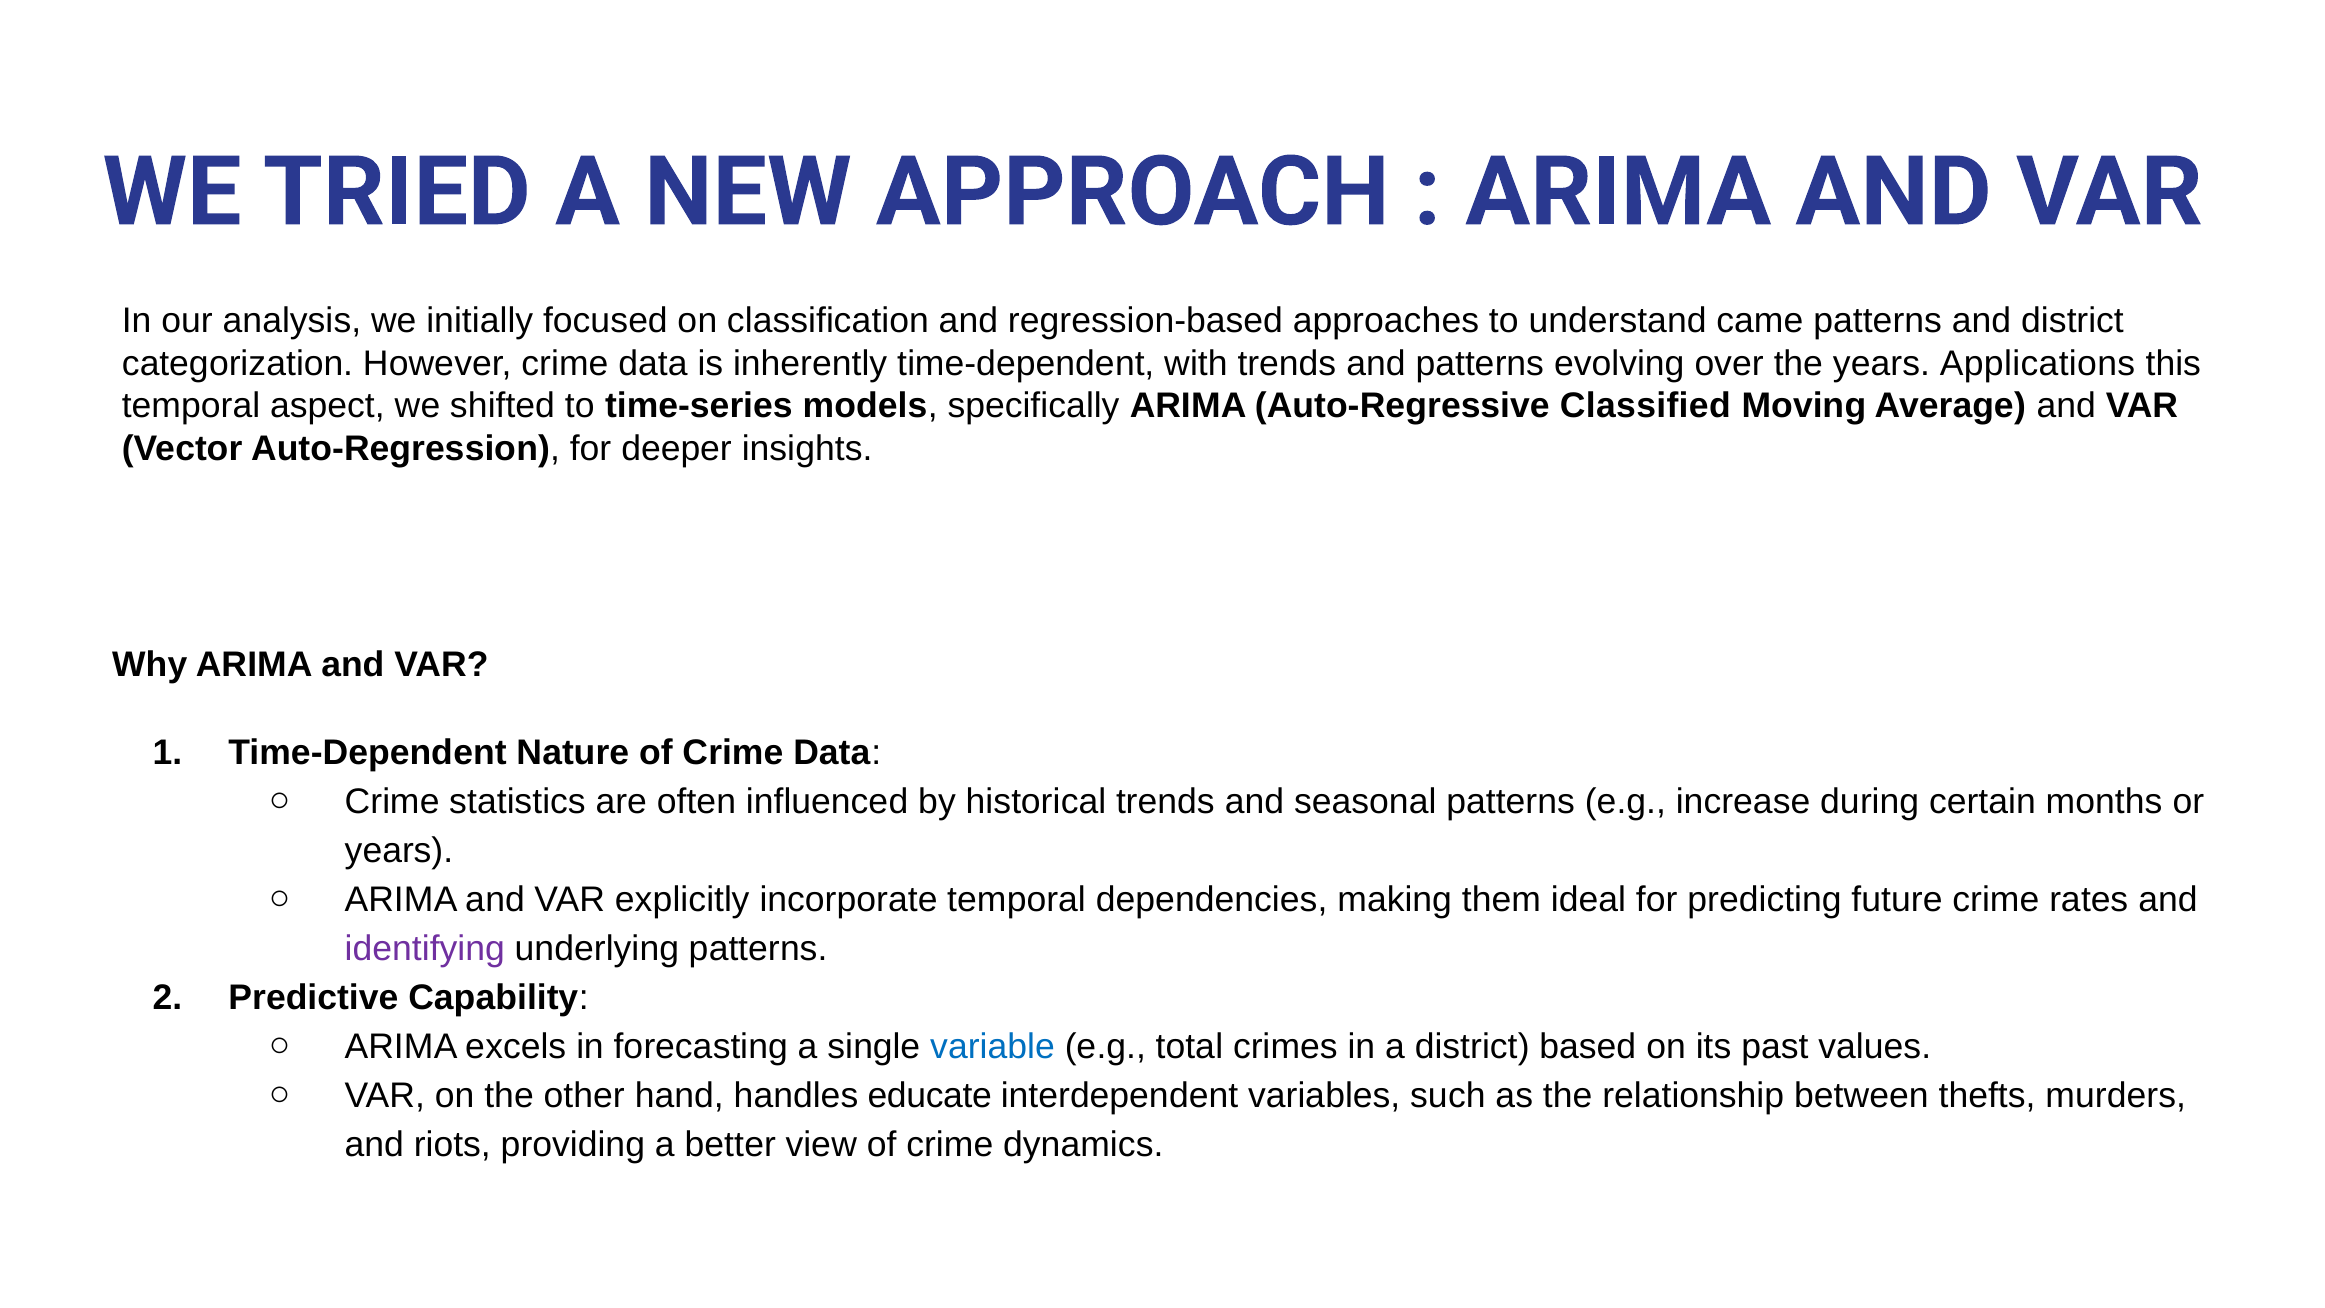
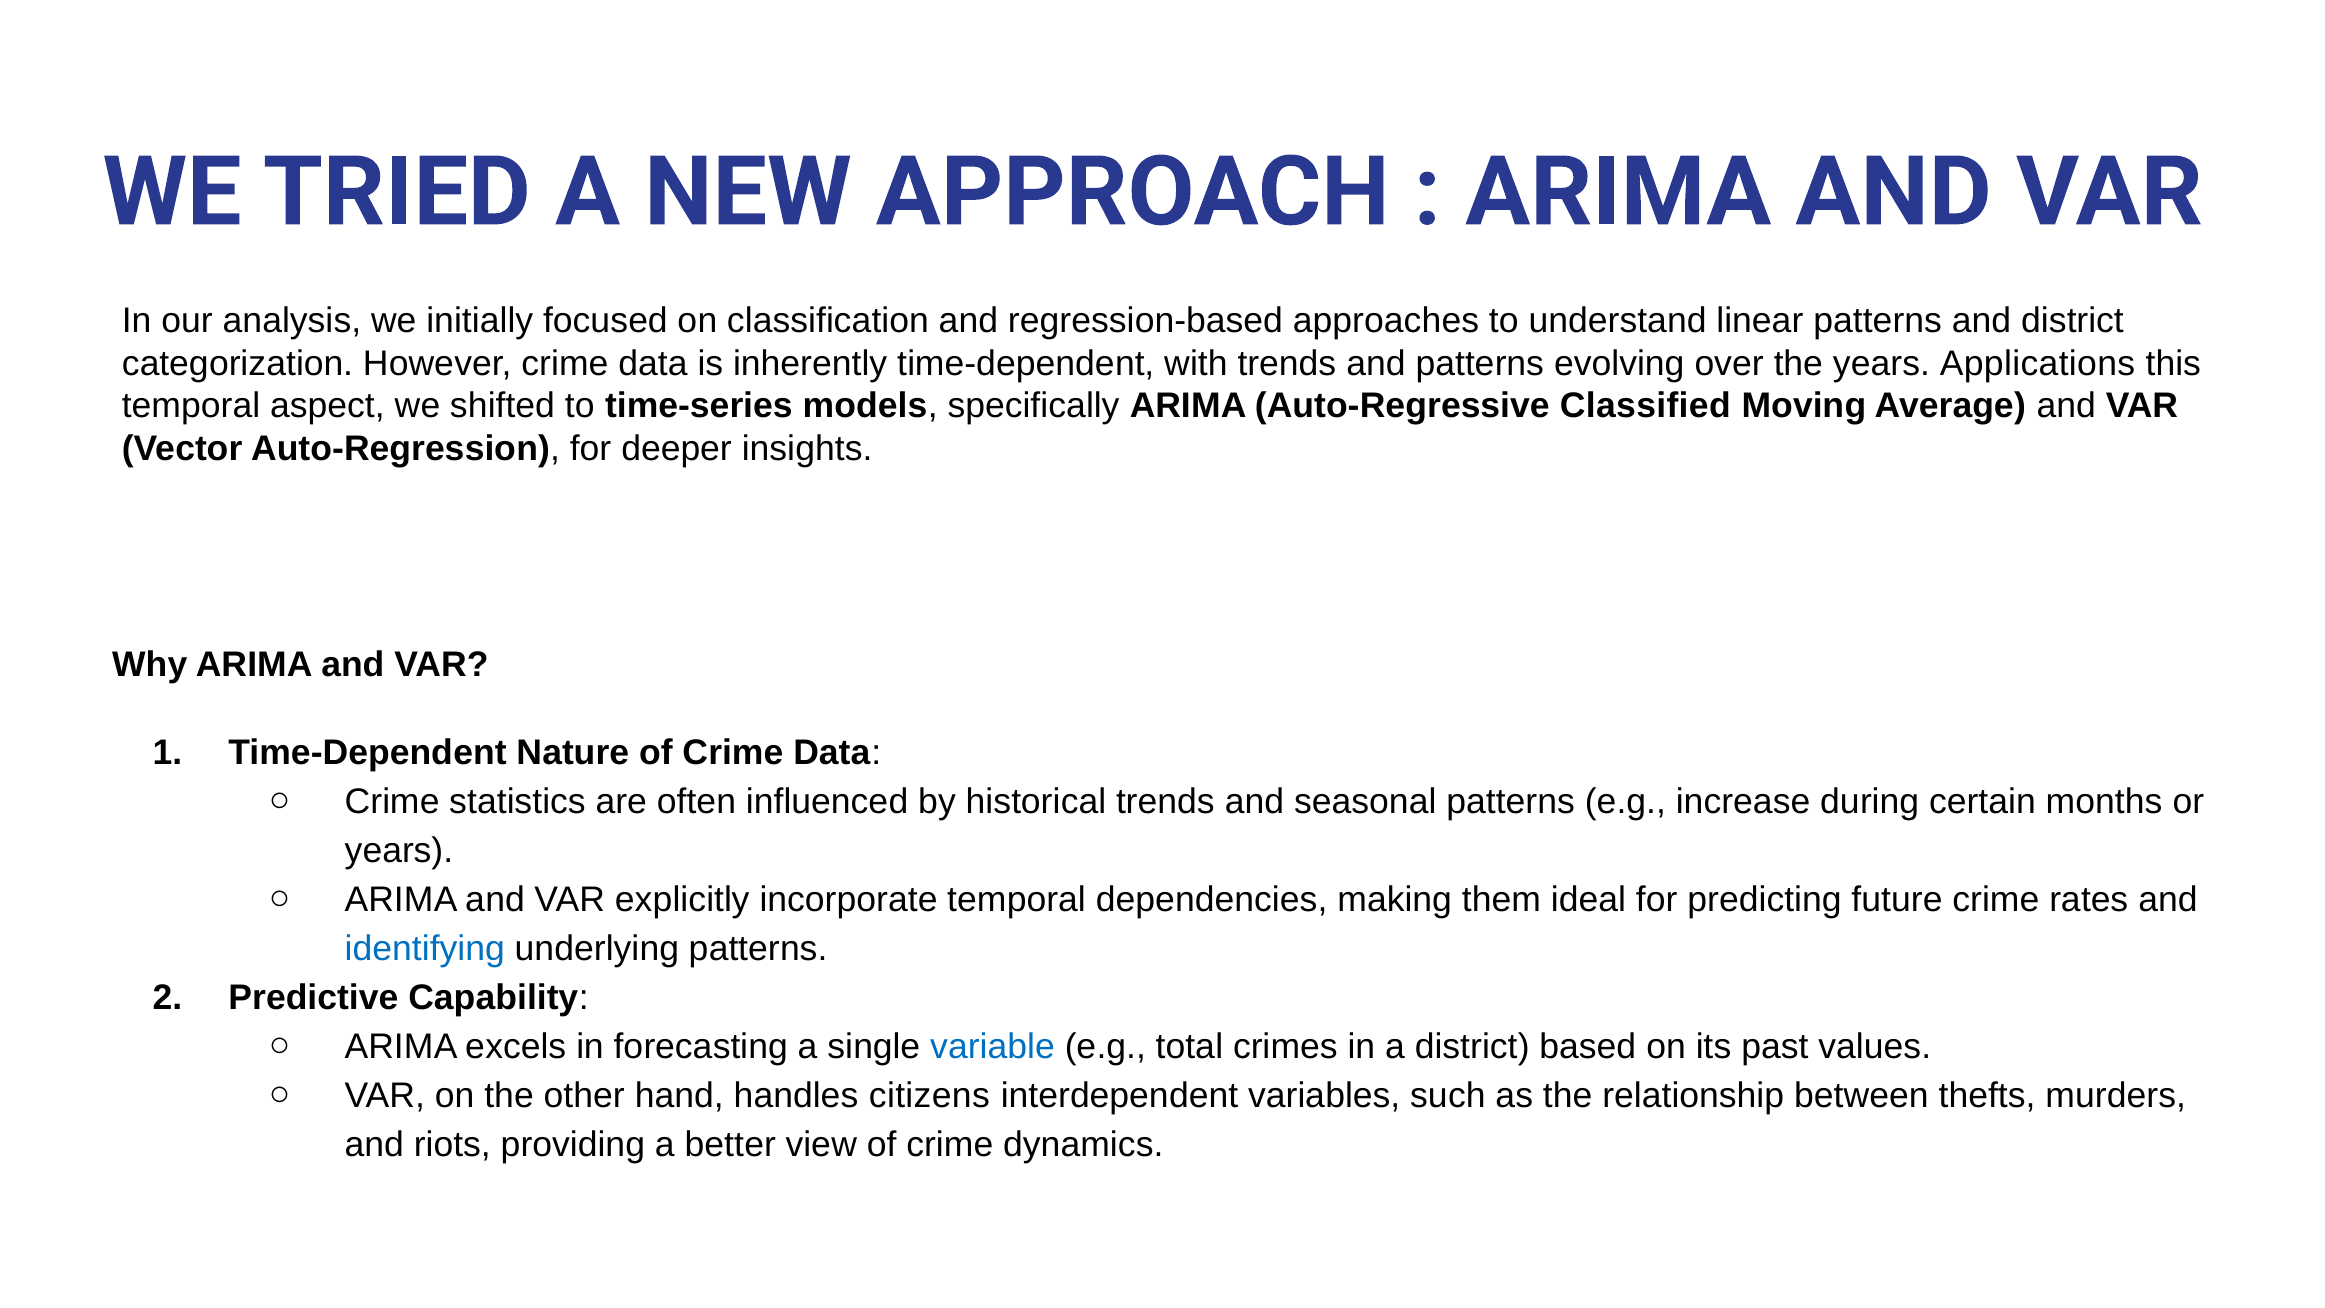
came: came -> linear
identifying colour: purple -> blue
educate: educate -> citizens
